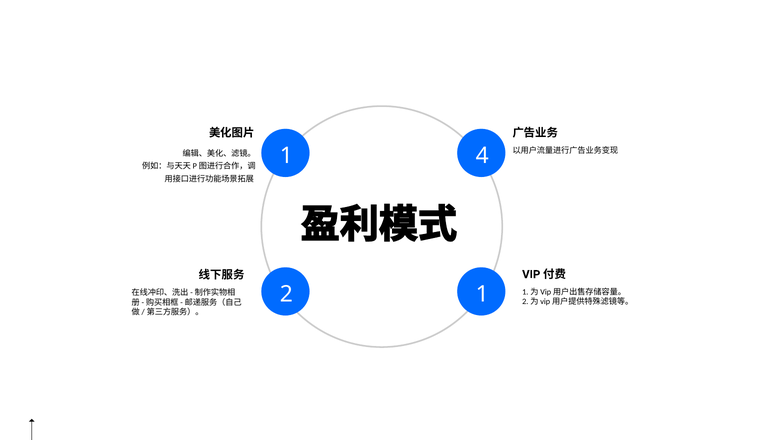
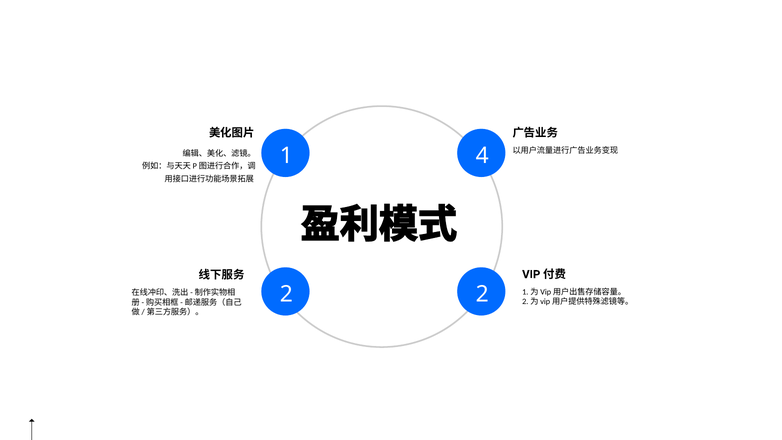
2 1: 1 -> 2
